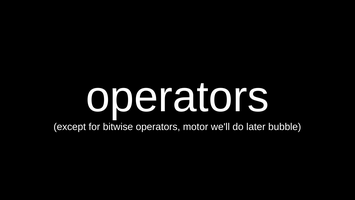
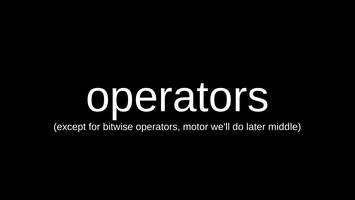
bubble: bubble -> middle
